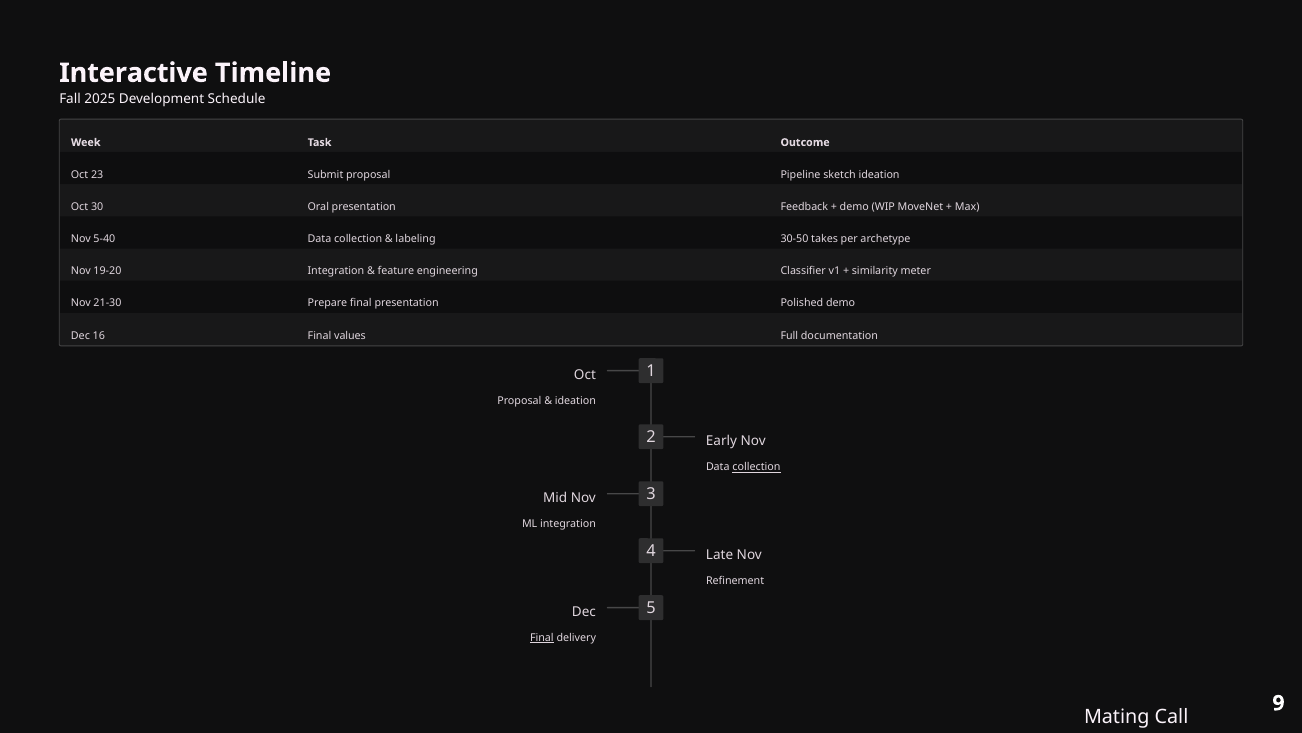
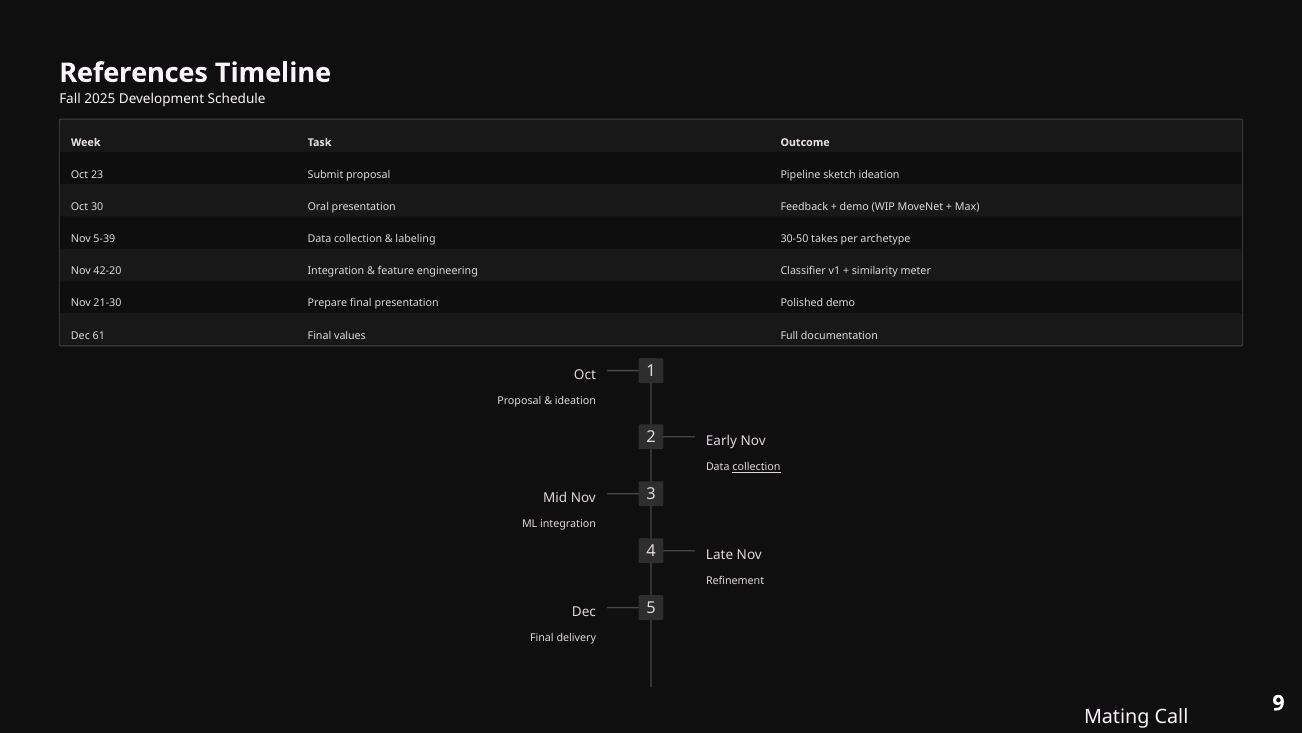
Interactive: Interactive -> References
5-40: 5-40 -> 5-39
19-20: 19-20 -> 42-20
16: 16 -> 61
Final at (542, 638) underline: present -> none
